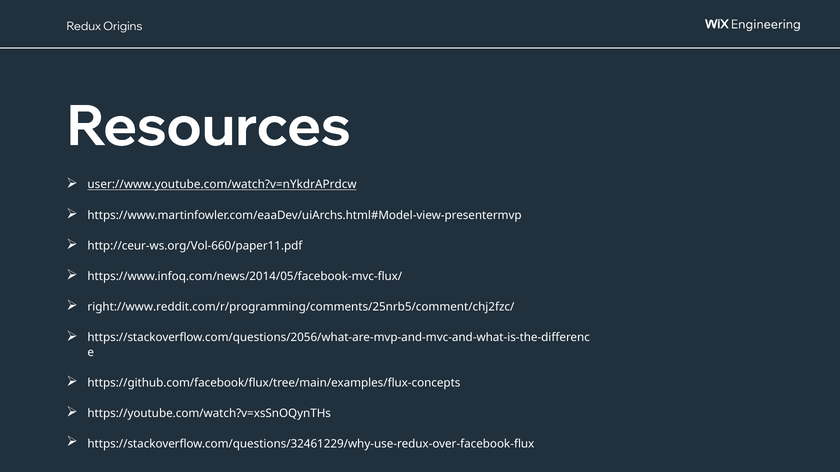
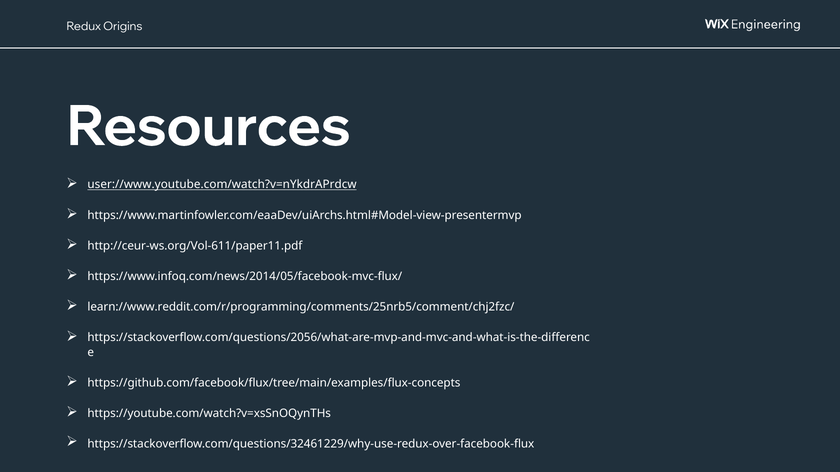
http://ceur-ws.org/Vol-660/paper11.pdf: http://ceur-ws.org/Vol-660/paper11.pdf -> http://ceur-ws.org/Vol-611/paper11.pdf
right://www.reddit.com/r/programming/comments/25nrb5/comment/chj2fzc/: right://www.reddit.com/r/programming/comments/25nrb5/comment/chj2fzc/ -> learn://www.reddit.com/r/programming/comments/25nrb5/comment/chj2fzc/
